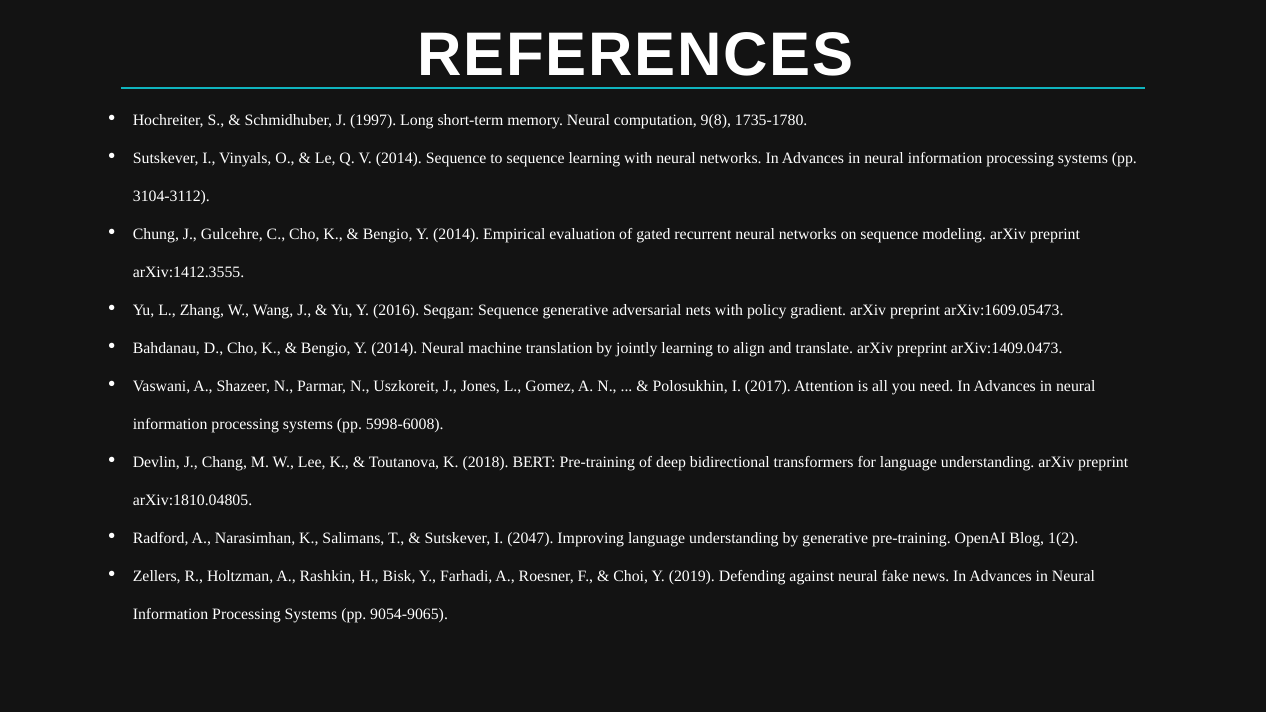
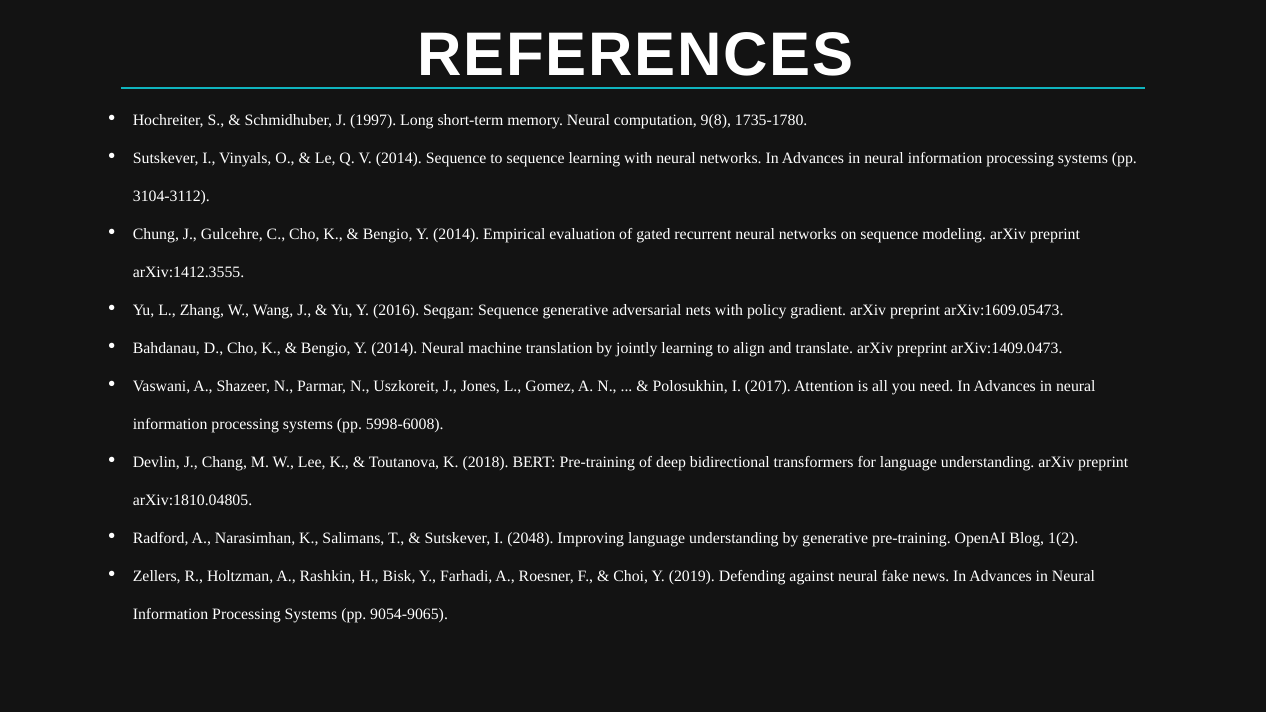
2047: 2047 -> 2048
